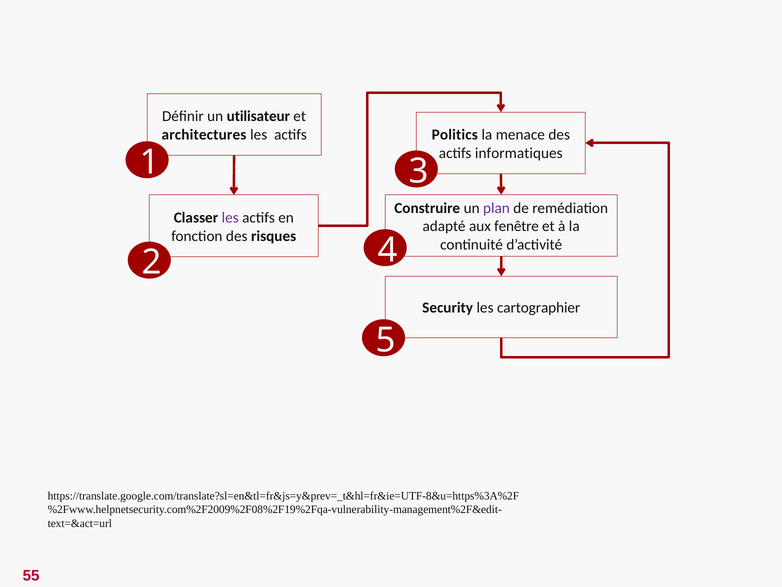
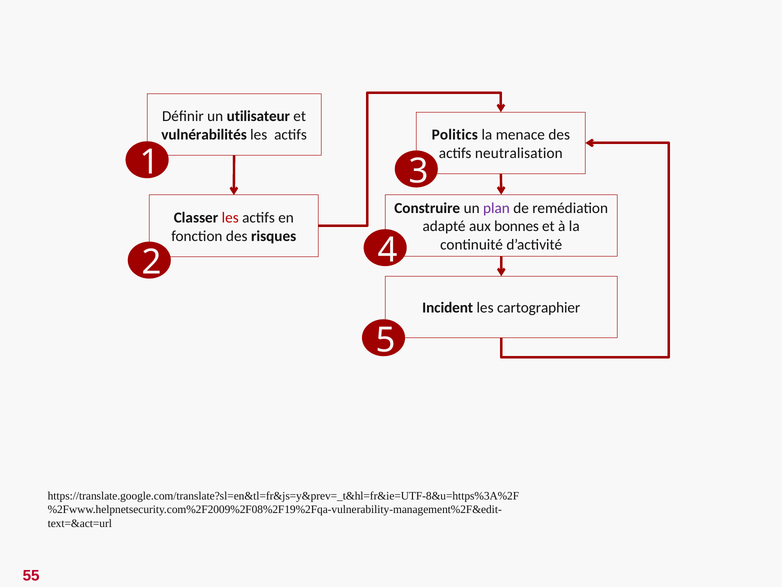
architectures: architectures -> vulnérabilités
informatiques: informatiques -> neutralisation
les at (230, 218) colour: purple -> red
fenêtre: fenêtre -> bonnes
Security: Security -> Incident
